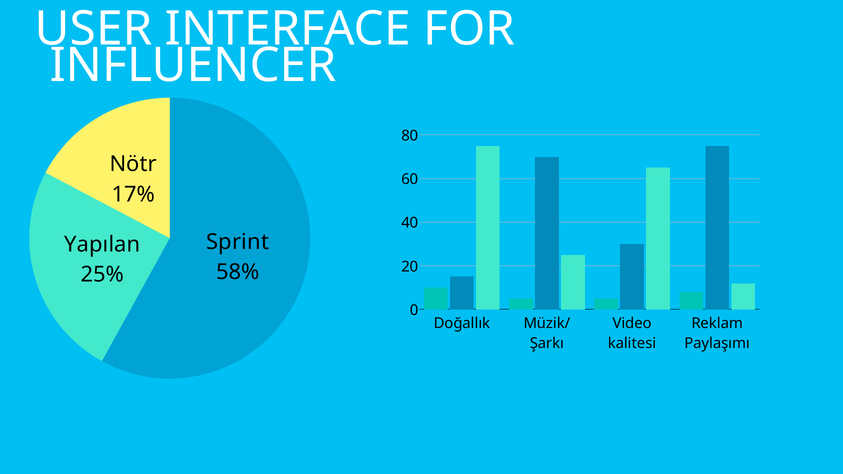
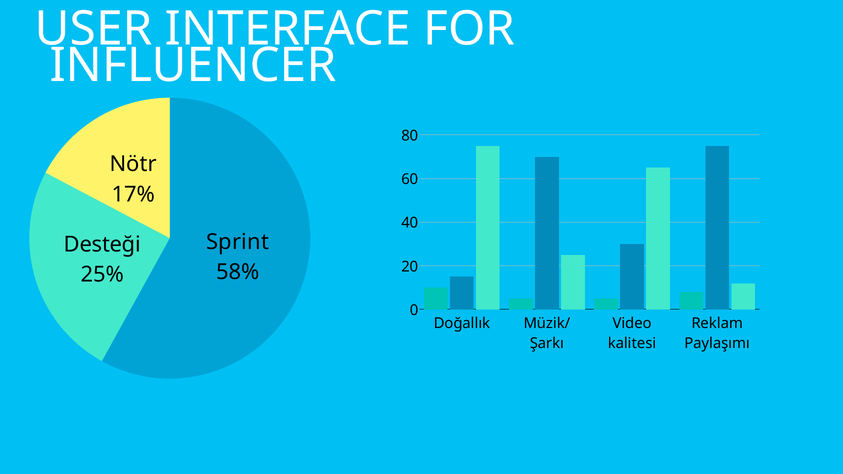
Yapılan: Yapılan -> Desteği
